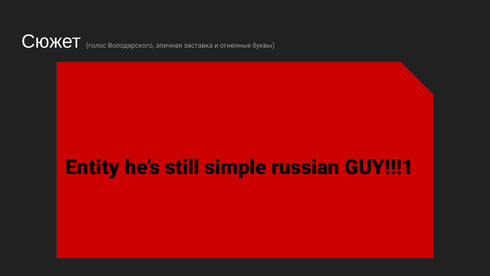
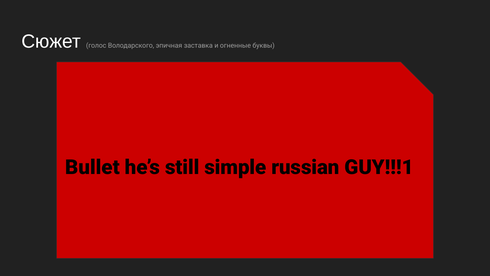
Entity: Entity -> Bullet
